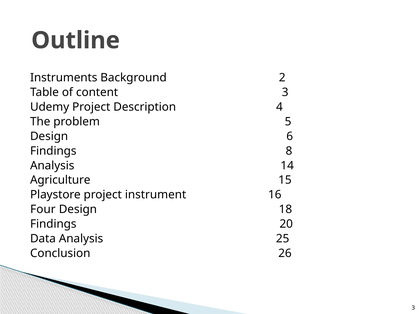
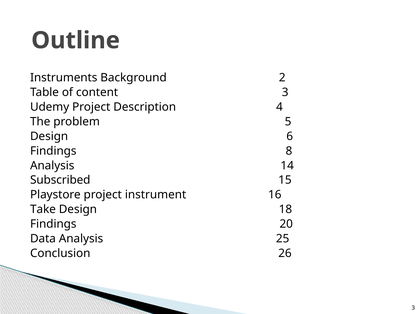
Agriculture: Agriculture -> Subscribed
Four: Four -> Take
